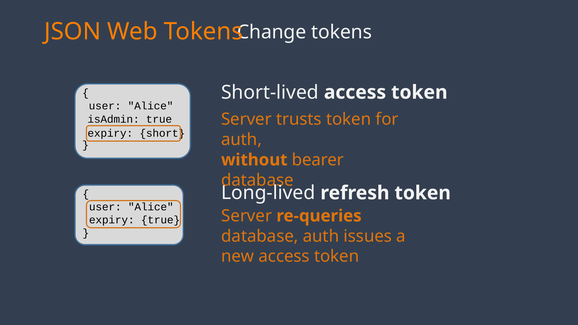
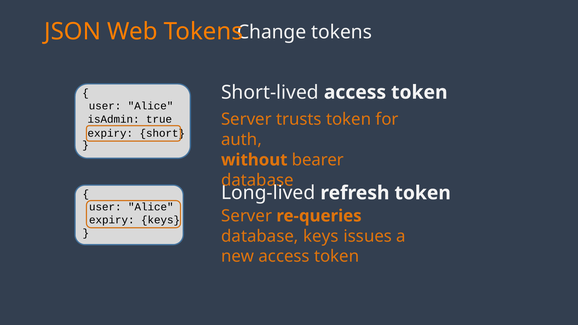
expiry true: true -> keys
database auth: auth -> keys
